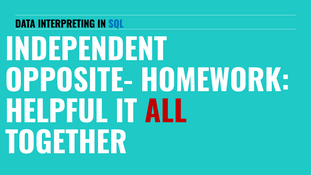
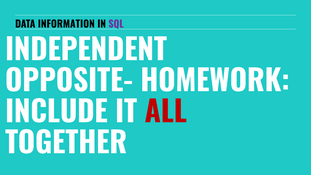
INTERPRETING: INTERPRETING -> INFORMATION
SQL colour: blue -> purple
HELPFUL: HELPFUL -> INCLUDE
